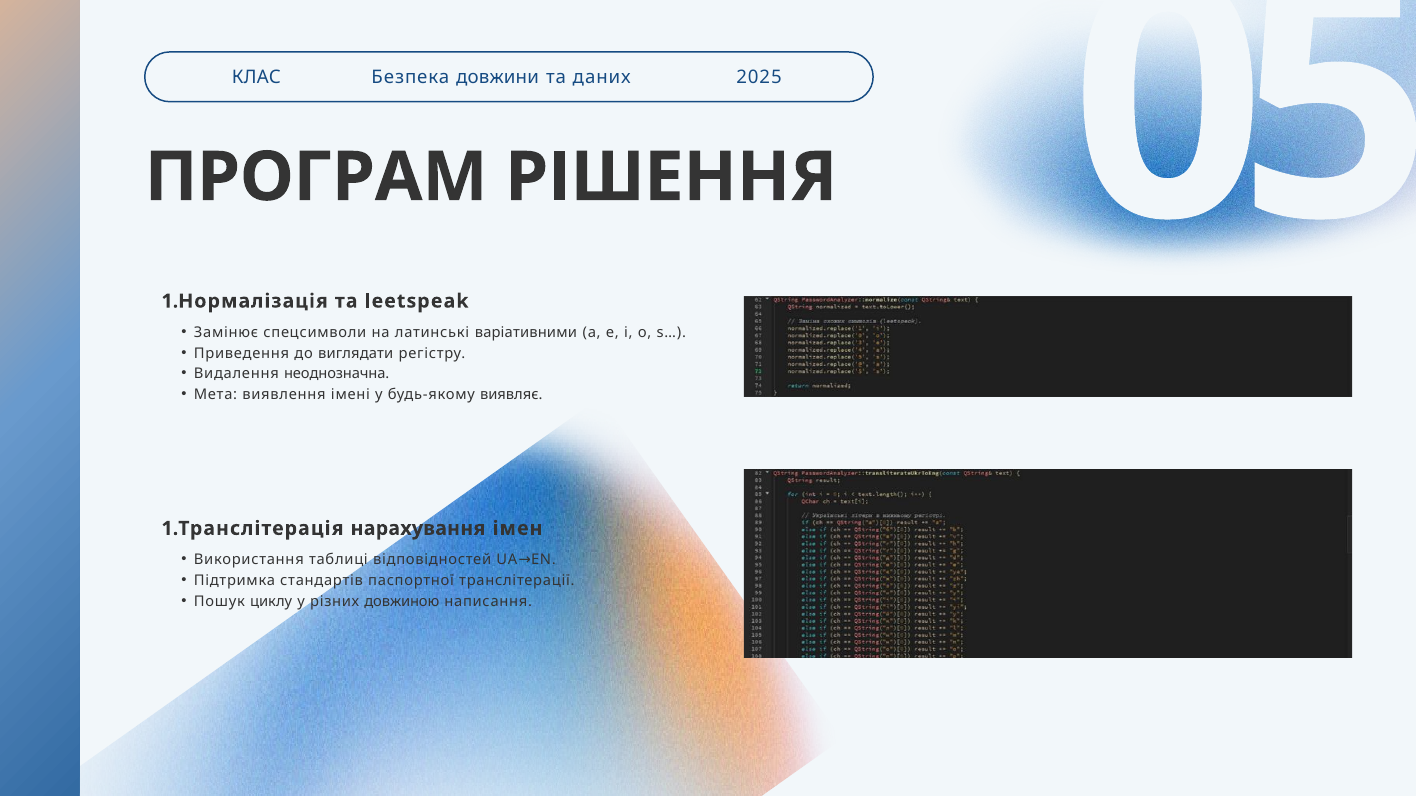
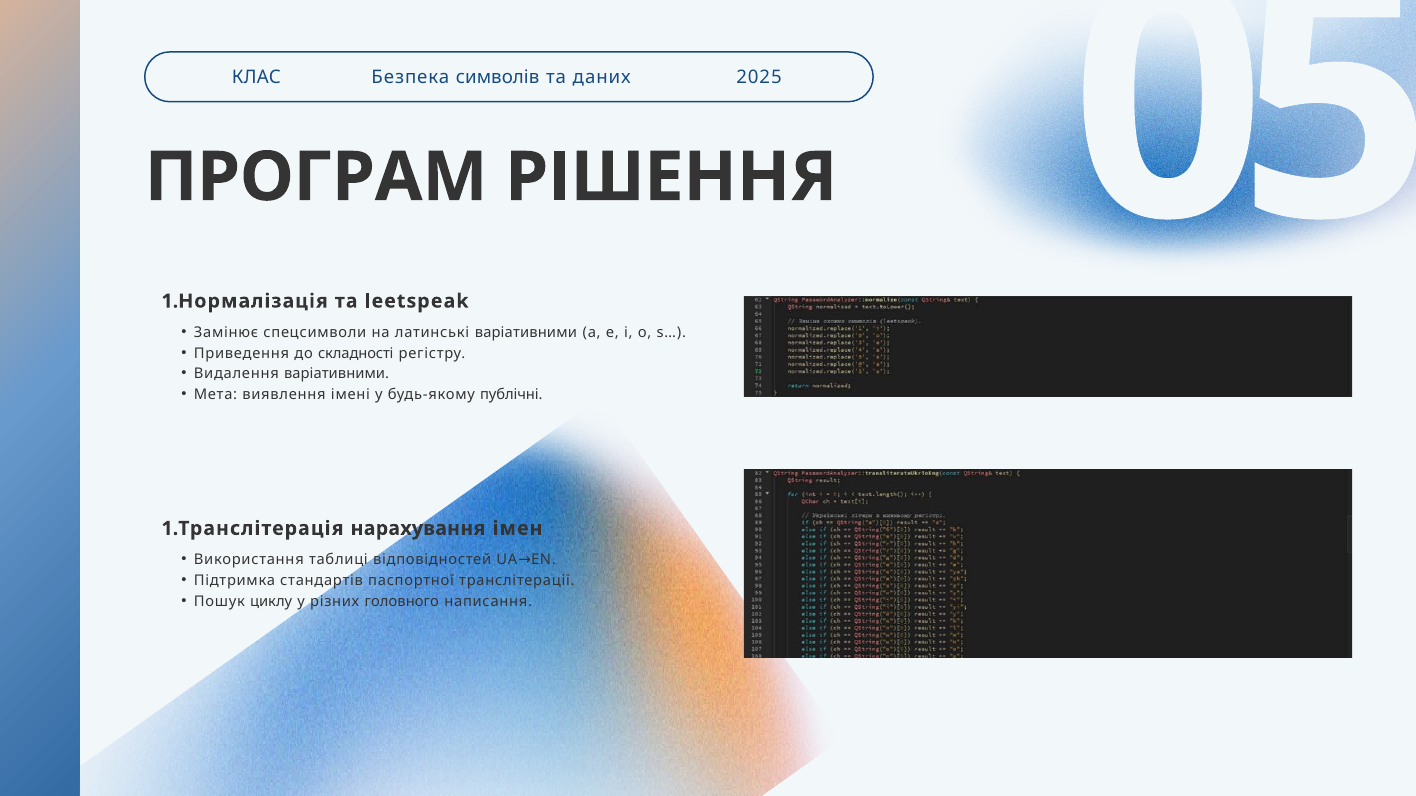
довжини: довжини -> символів
виглядати: виглядати -> складності
Видалення неоднозначна: неоднозначна -> варіативними
виявляє: виявляє -> публічні
довжиною: довжиною -> головного
